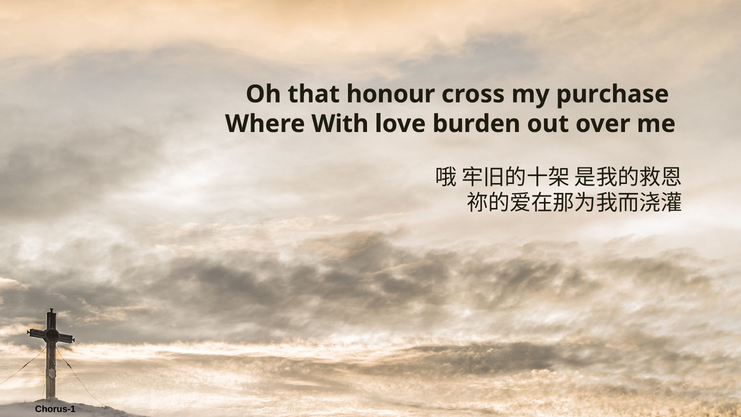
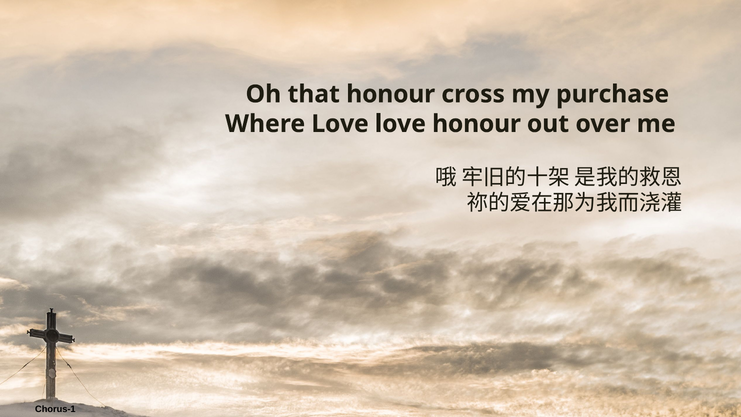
Where With: With -> Love
love burden: burden -> honour
